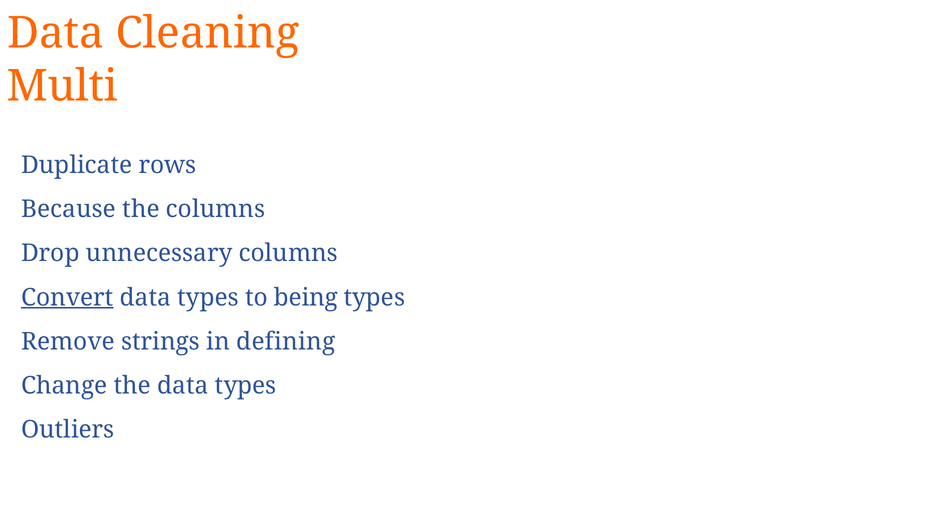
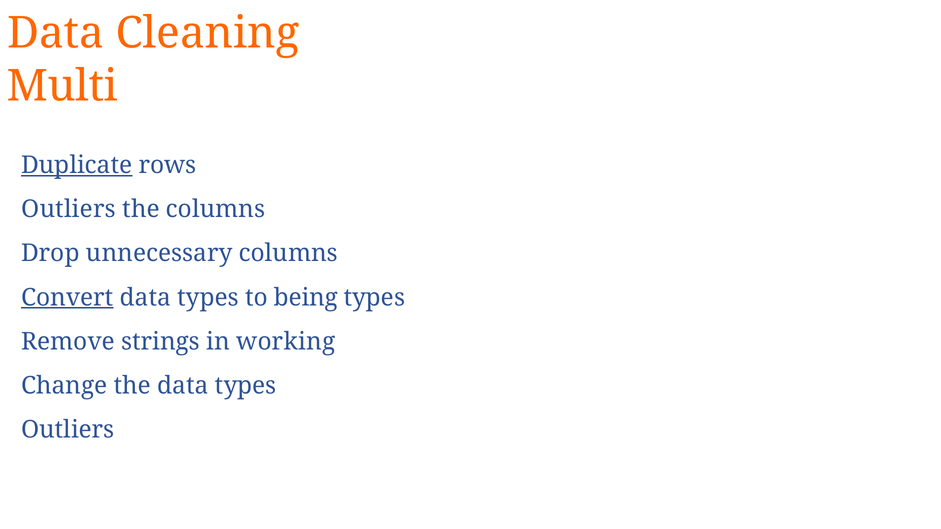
Duplicate underline: none -> present
Because at (69, 209): Because -> Outliers
defining: defining -> working
